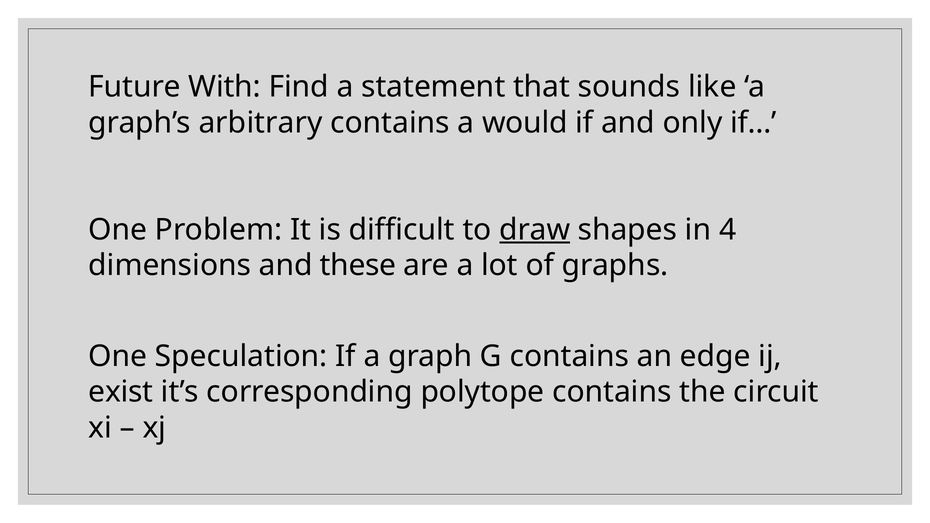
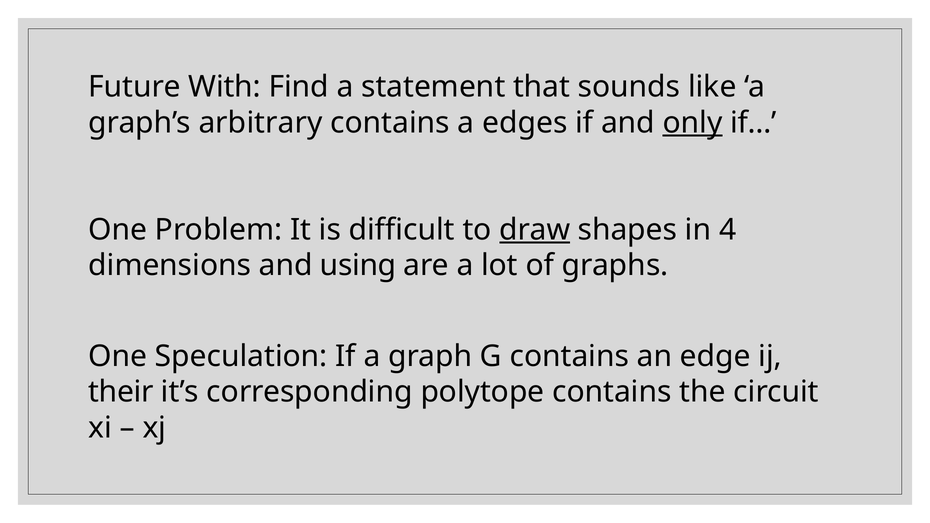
would: would -> edges
only underline: none -> present
these: these -> using
exist: exist -> their
